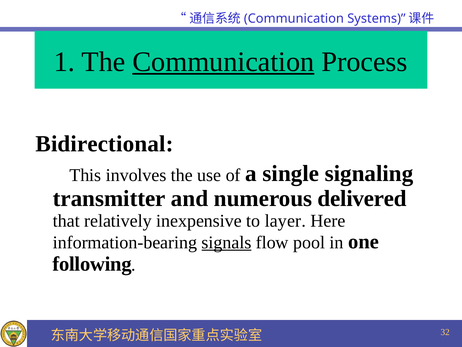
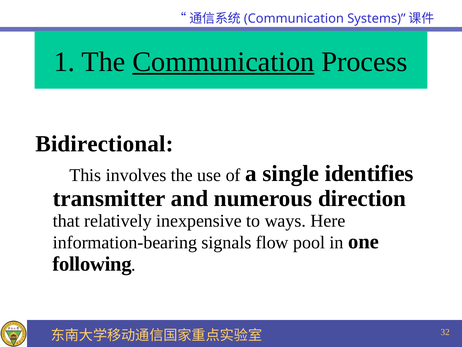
signaling: signaling -> identifies
delivered: delivered -> direction
layer: layer -> ways
signals underline: present -> none
